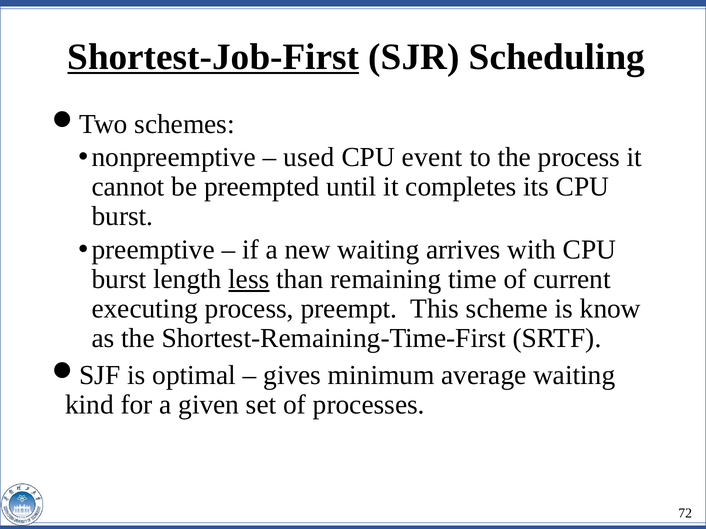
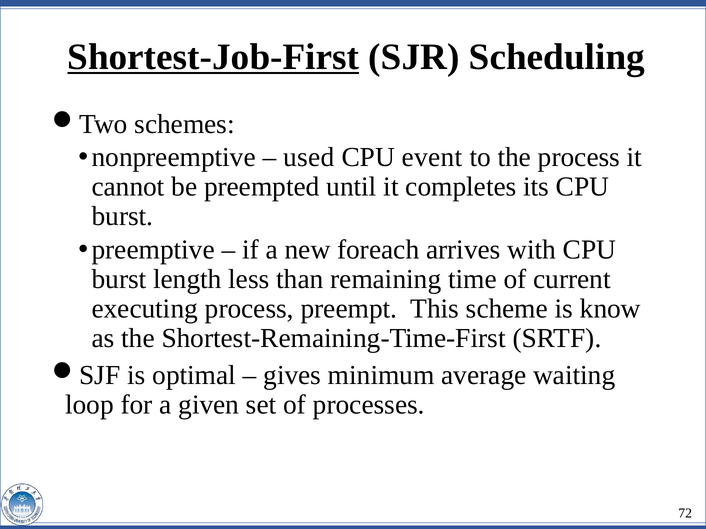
new waiting: waiting -> foreach
less underline: present -> none
kind: kind -> loop
